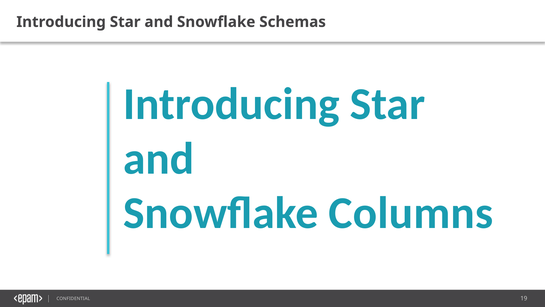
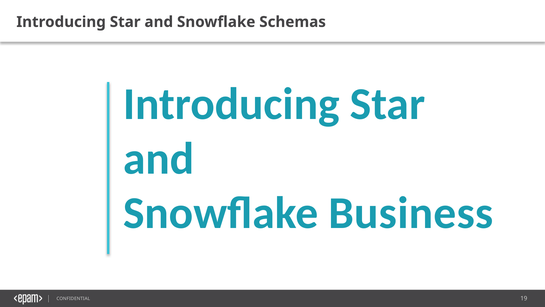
Columns: Columns -> Business
